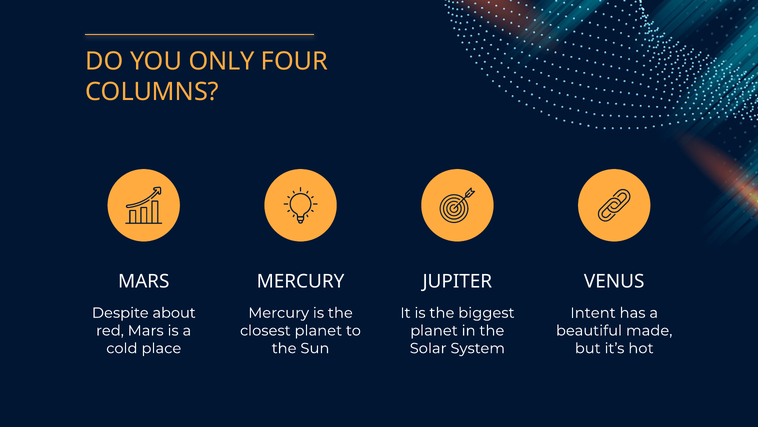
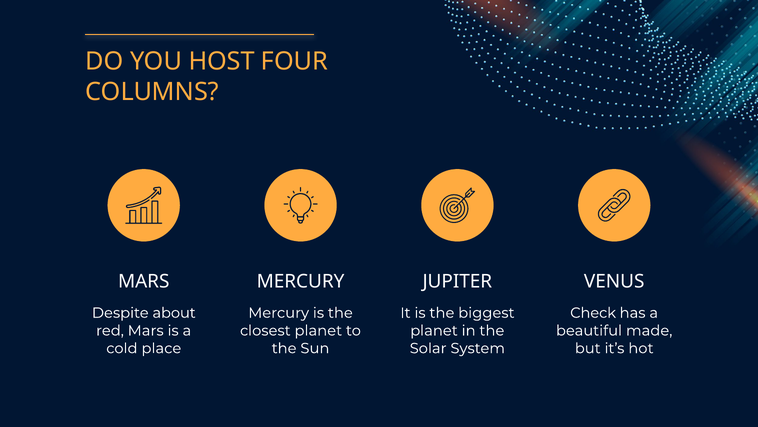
ONLY: ONLY -> HOST
Intent: Intent -> Check
